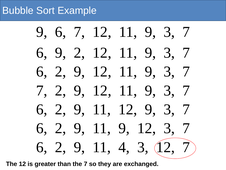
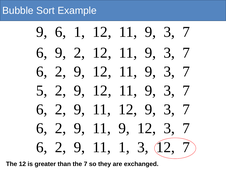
6 7: 7 -> 1
7 at (42, 90): 7 -> 5
11 4: 4 -> 1
